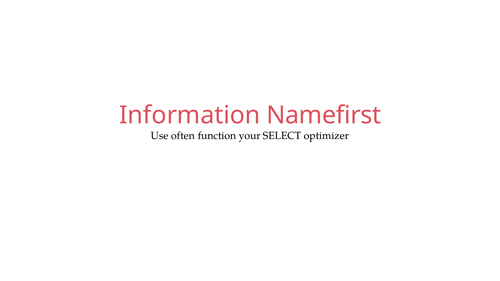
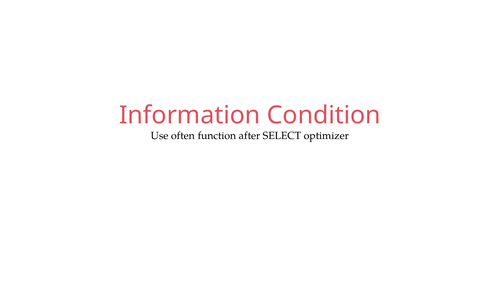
Namefirst: Namefirst -> Condition
your: your -> after
